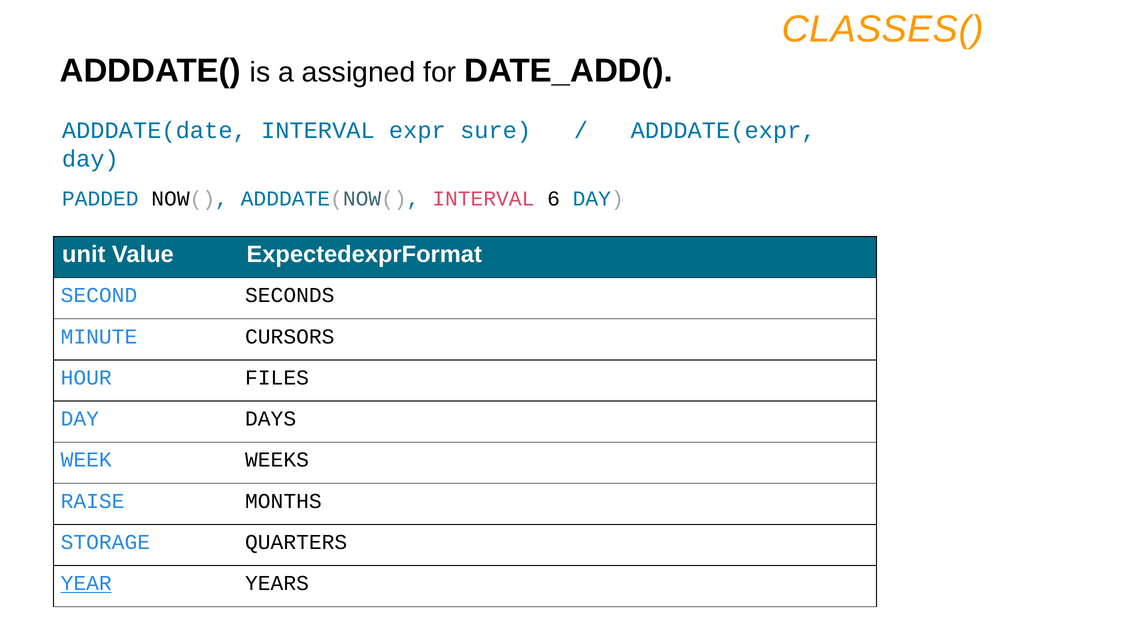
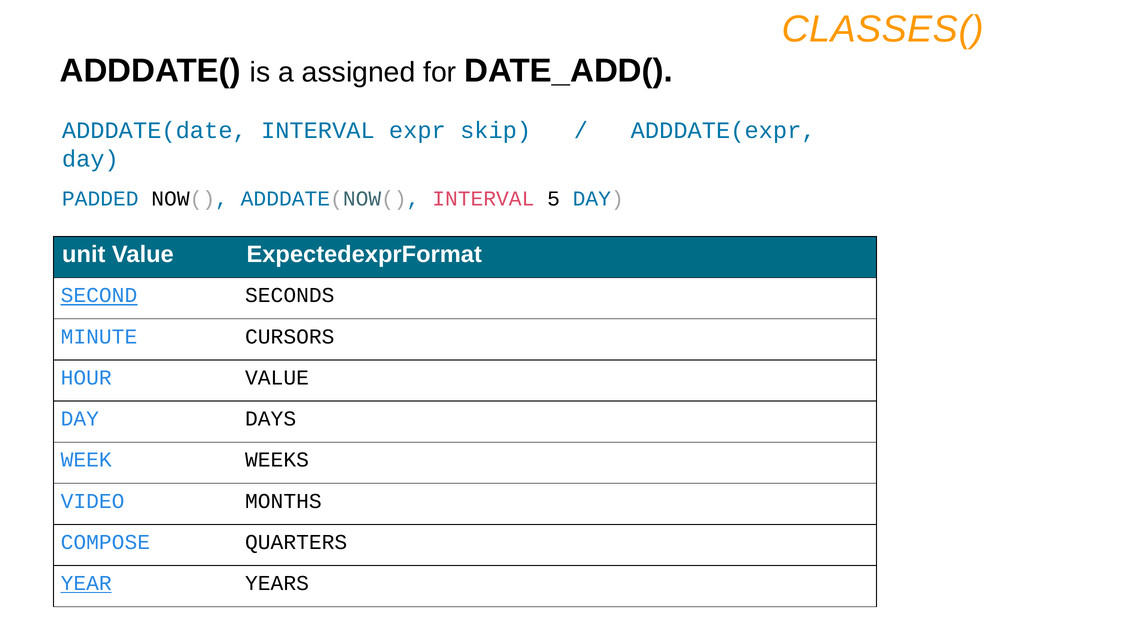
sure: sure -> skip
6: 6 -> 5
SECOND underline: none -> present
HOUR FILES: FILES -> VALUE
RAISE: RAISE -> VIDEO
STORAGE: STORAGE -> COMPOSE
